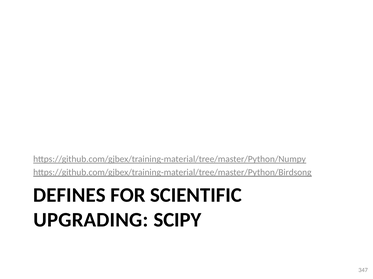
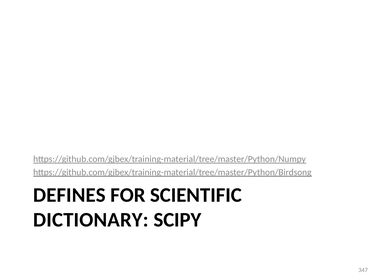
UPGRADING: UPGRADING -> DICTIONARY
